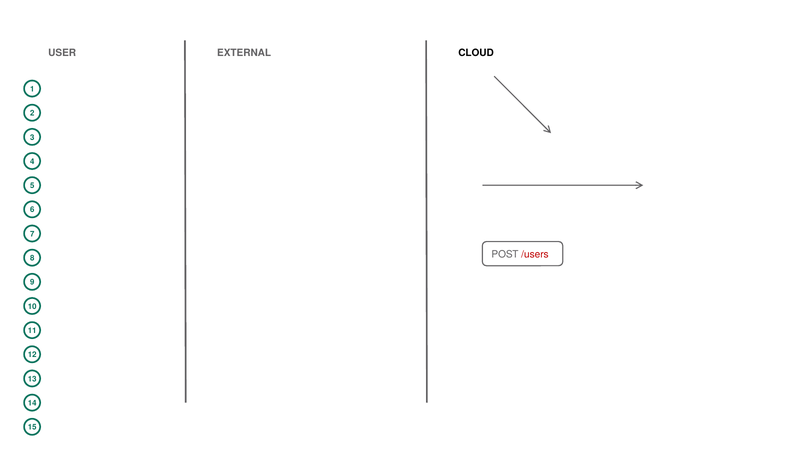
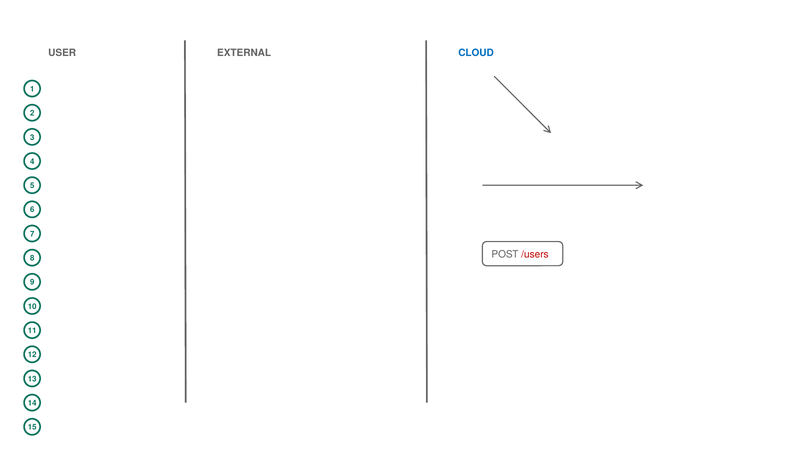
CLOUD colour: black -> blue
